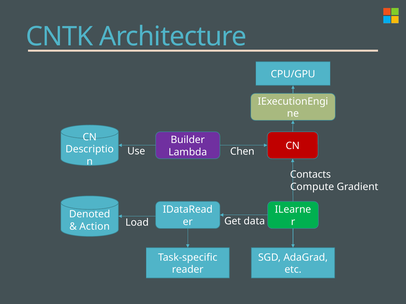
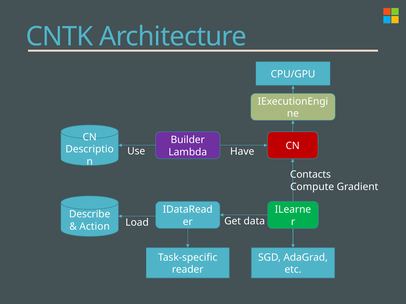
Chen: Chen -> Have
Denoted: Denoted -> Describe
